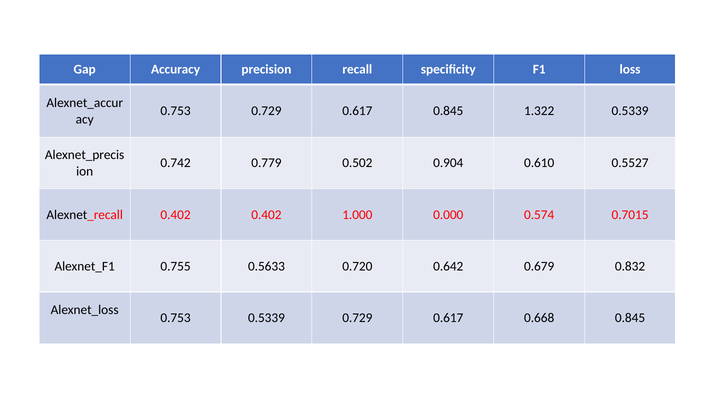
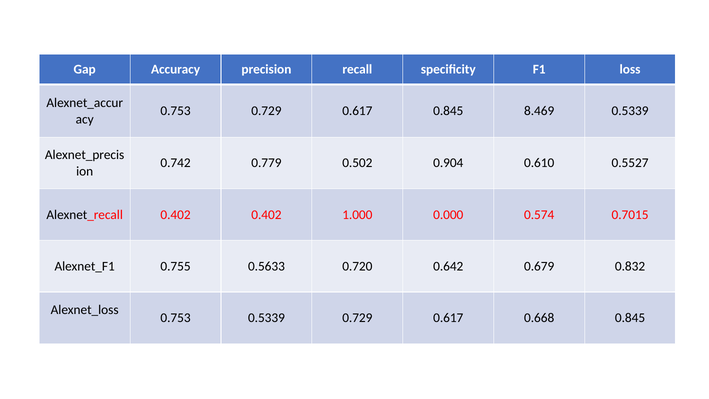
1.322: 1.322 -> 8.469
